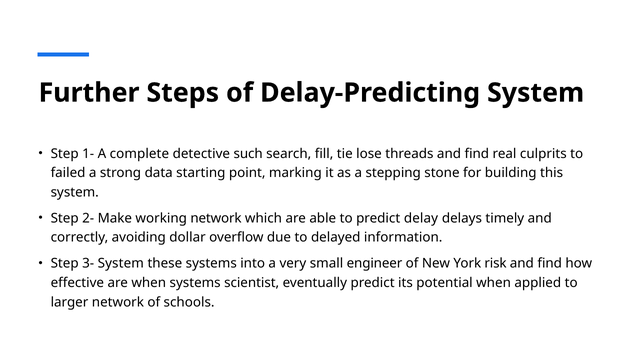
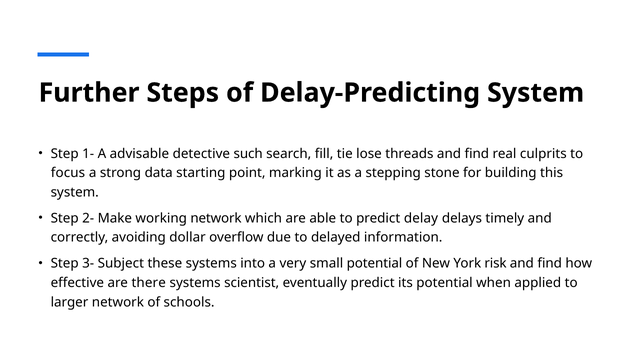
complete: complete -> advisable
failed: failed -> focus
3- System: System -> Subject
small engineer: engineer -> potential
are when: when -> there
